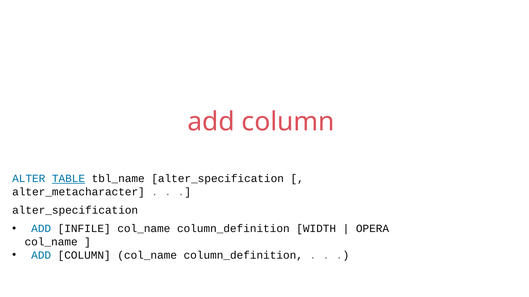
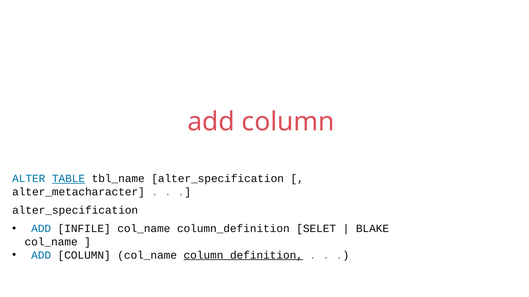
WIDTH: WIDTH -> SELET
OPERA: OPERA -> BLAKE
column_definition at (243, 256) underline: none -> present
